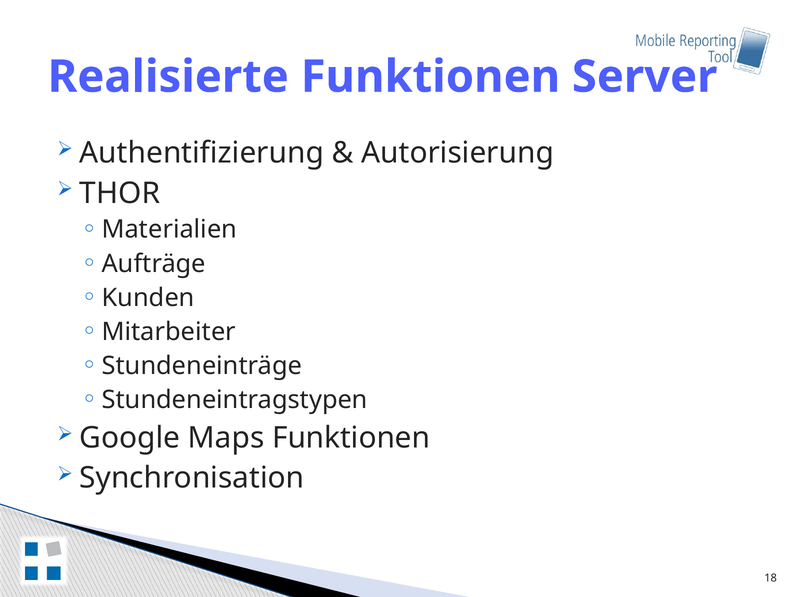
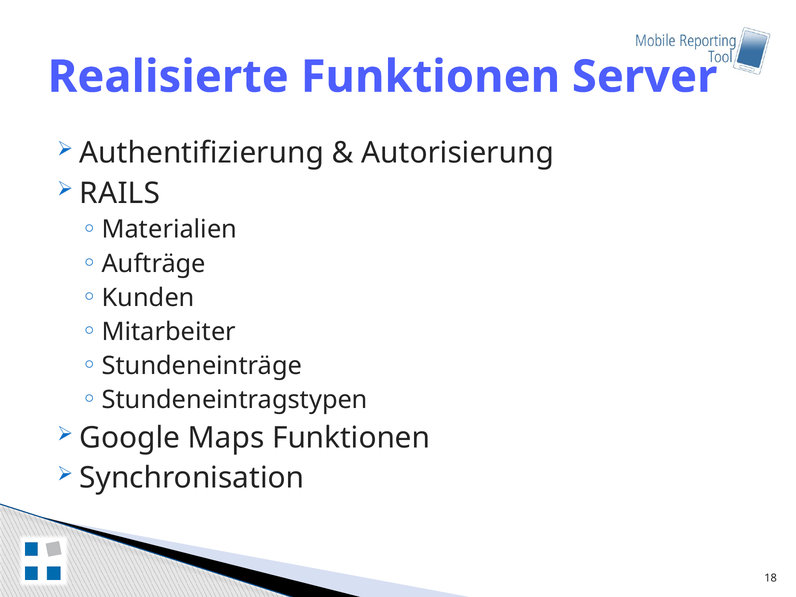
THOR: THOR -> RAILS
